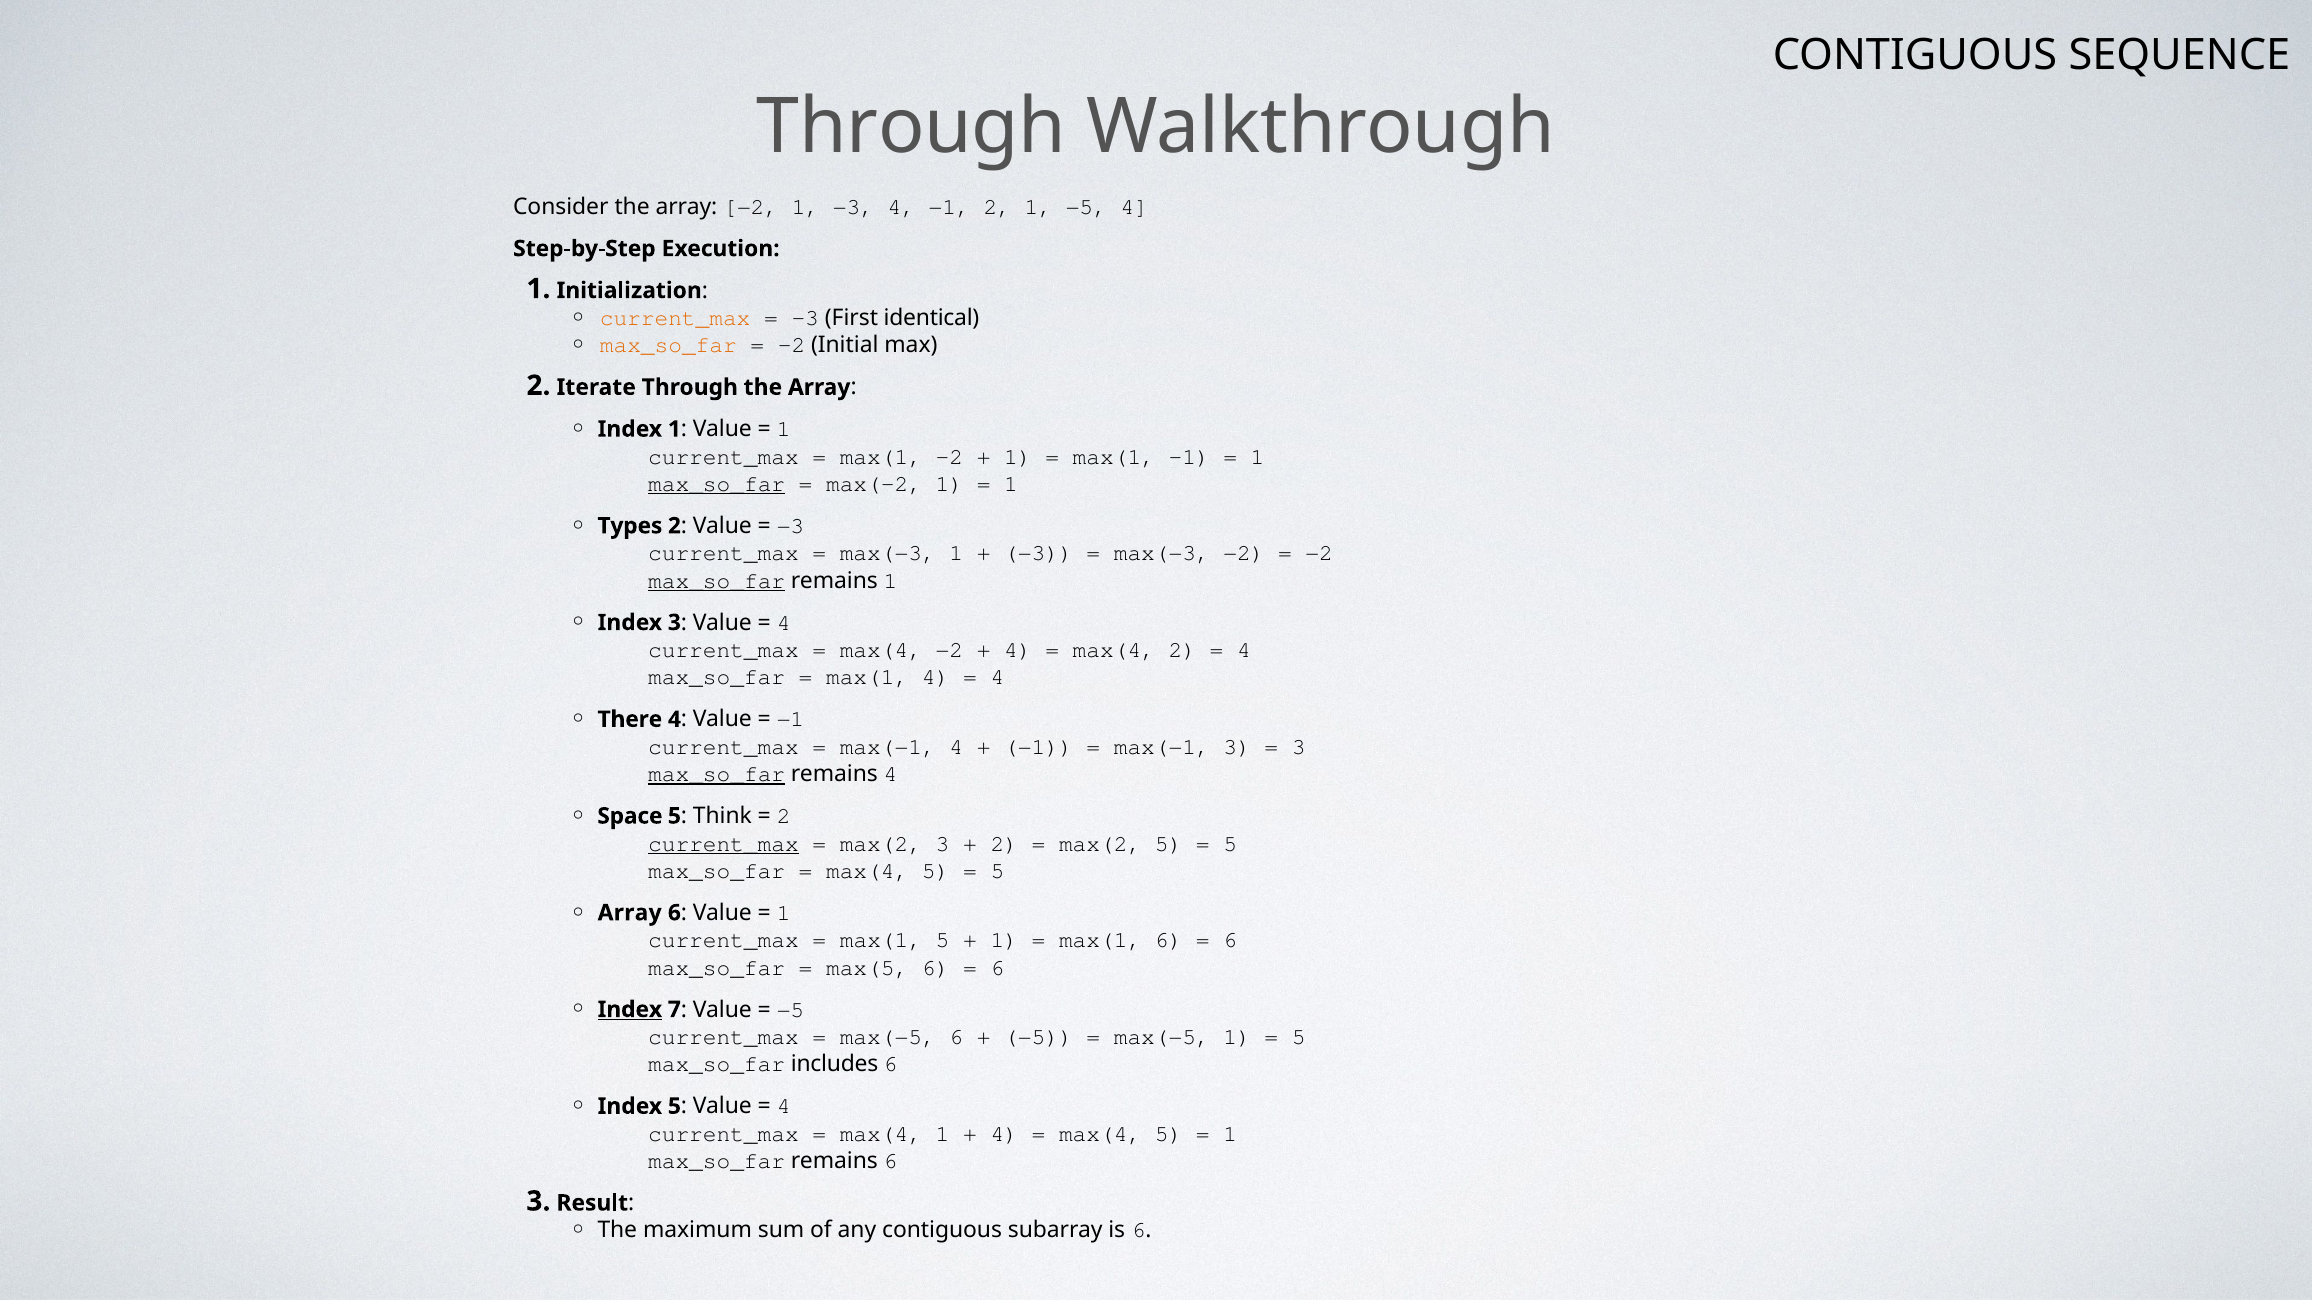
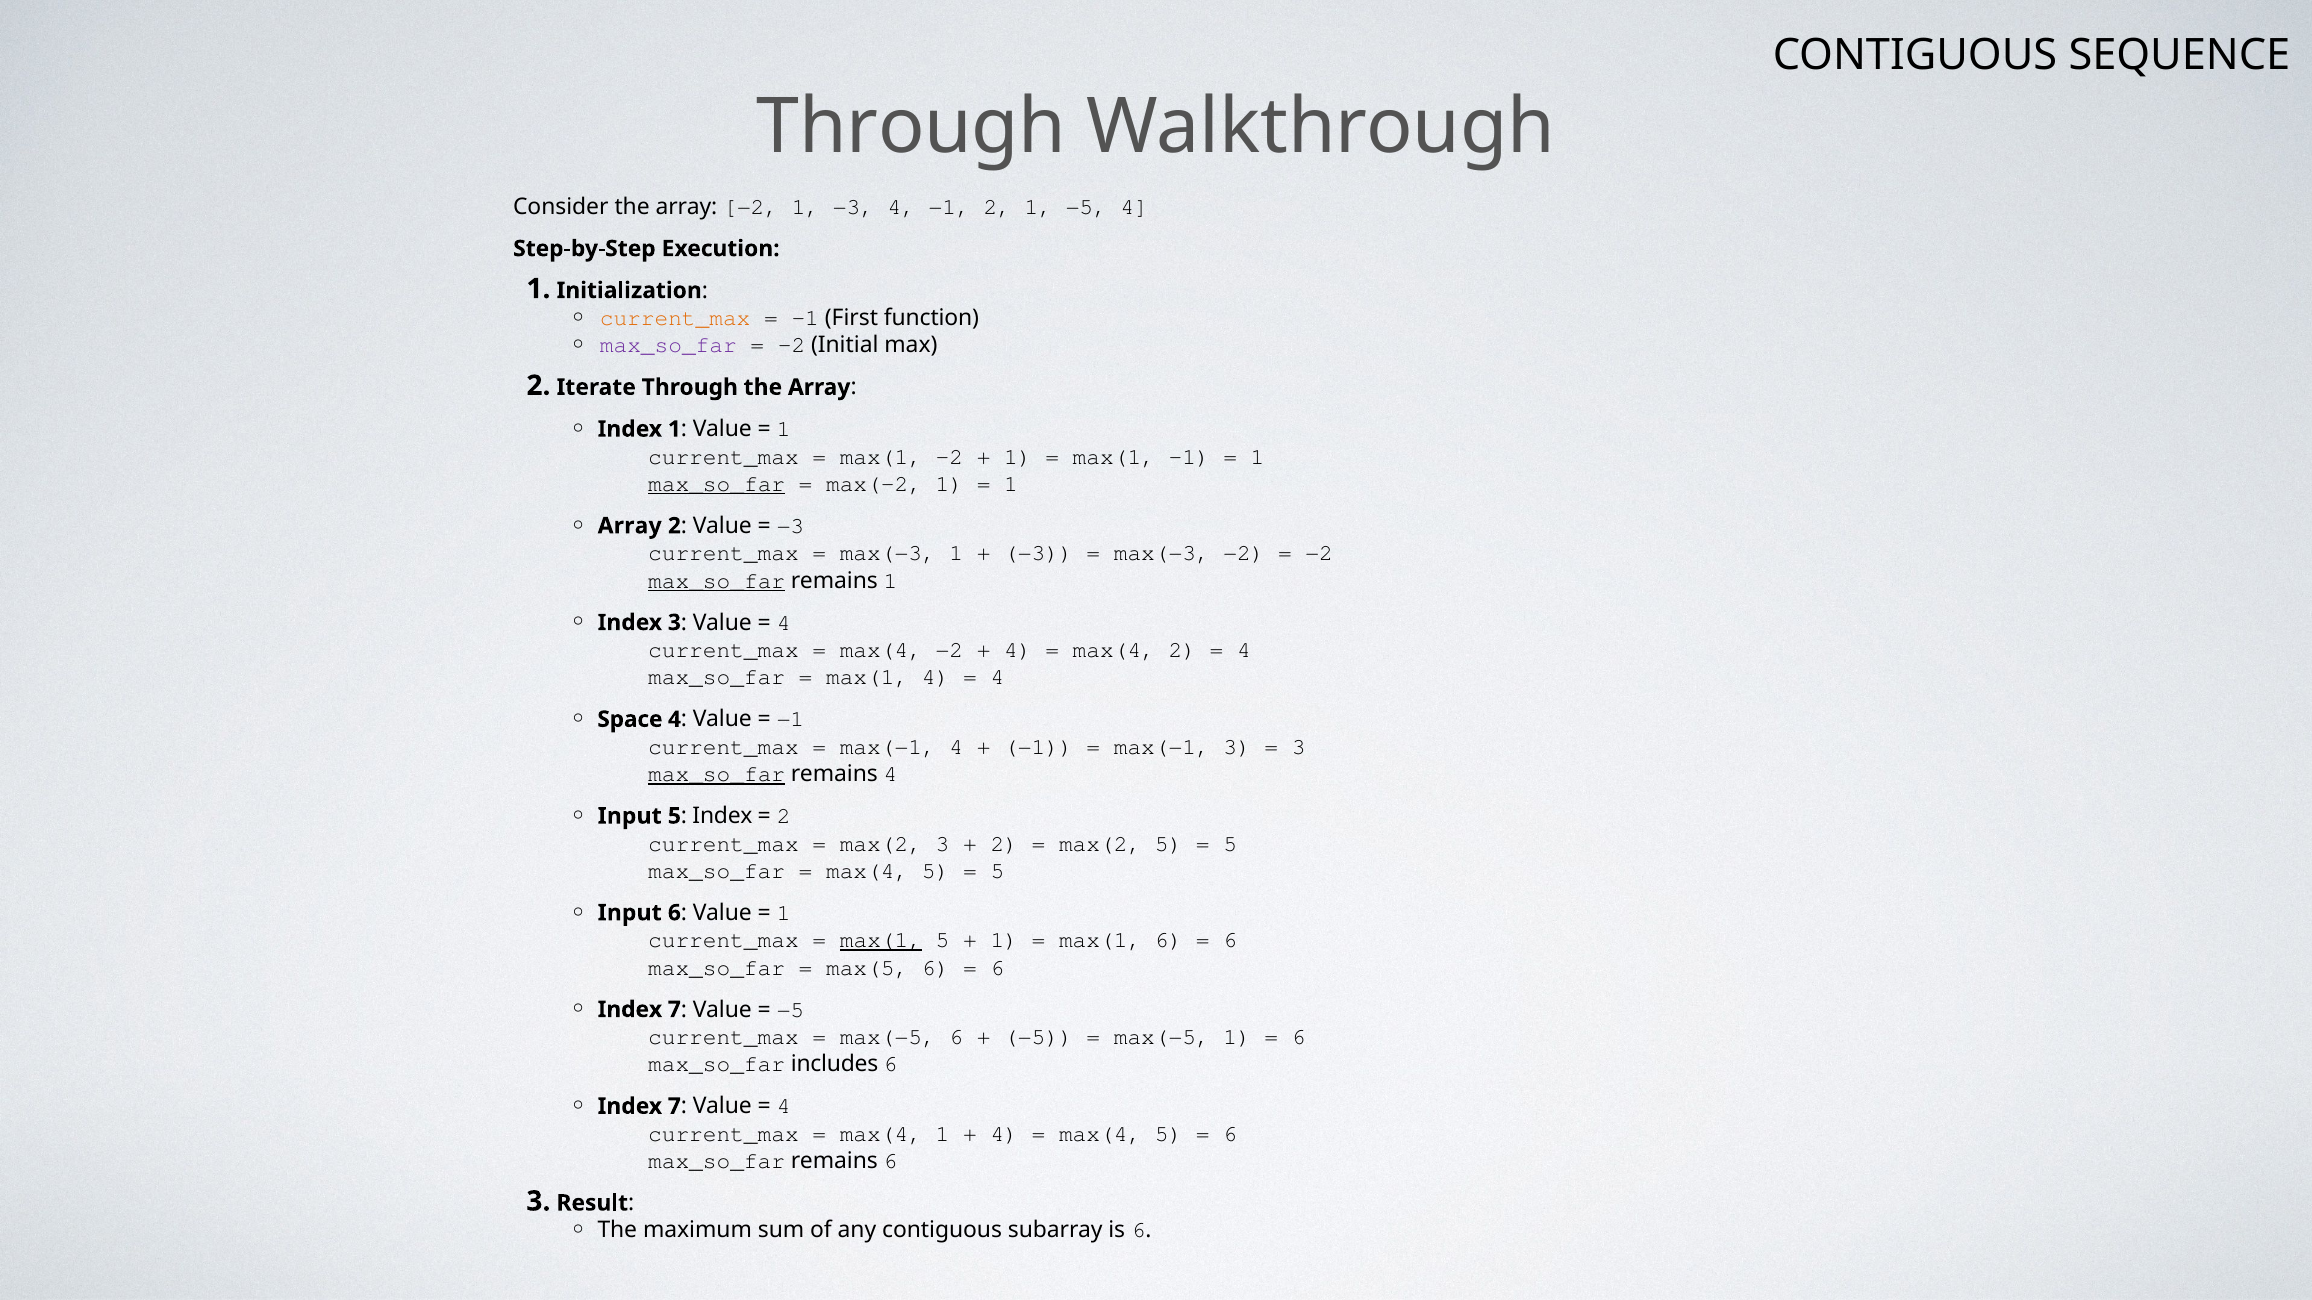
-3 at (805, 318): -3 -> -1
identical: identical -> function
max_so_far at (668, 346) colour: orange -> purple
Types at (630, 526): Types -> Array
There: There -> Space
Space at (630, 816): Space -> Input
Think at (722, 816): Think -> Index
current_max at (723, 844) underline: present -> none
Array at (630, 913): Array -> Input
max(1 at (881, 941) underline: none -> present
Index at (630, 1010) underline: present -> none
5 at (1299, 1037): 5 -> 6
5 at (674, 1107): 5 -> 7
1 at (1230, 1134): 1 -> 6
